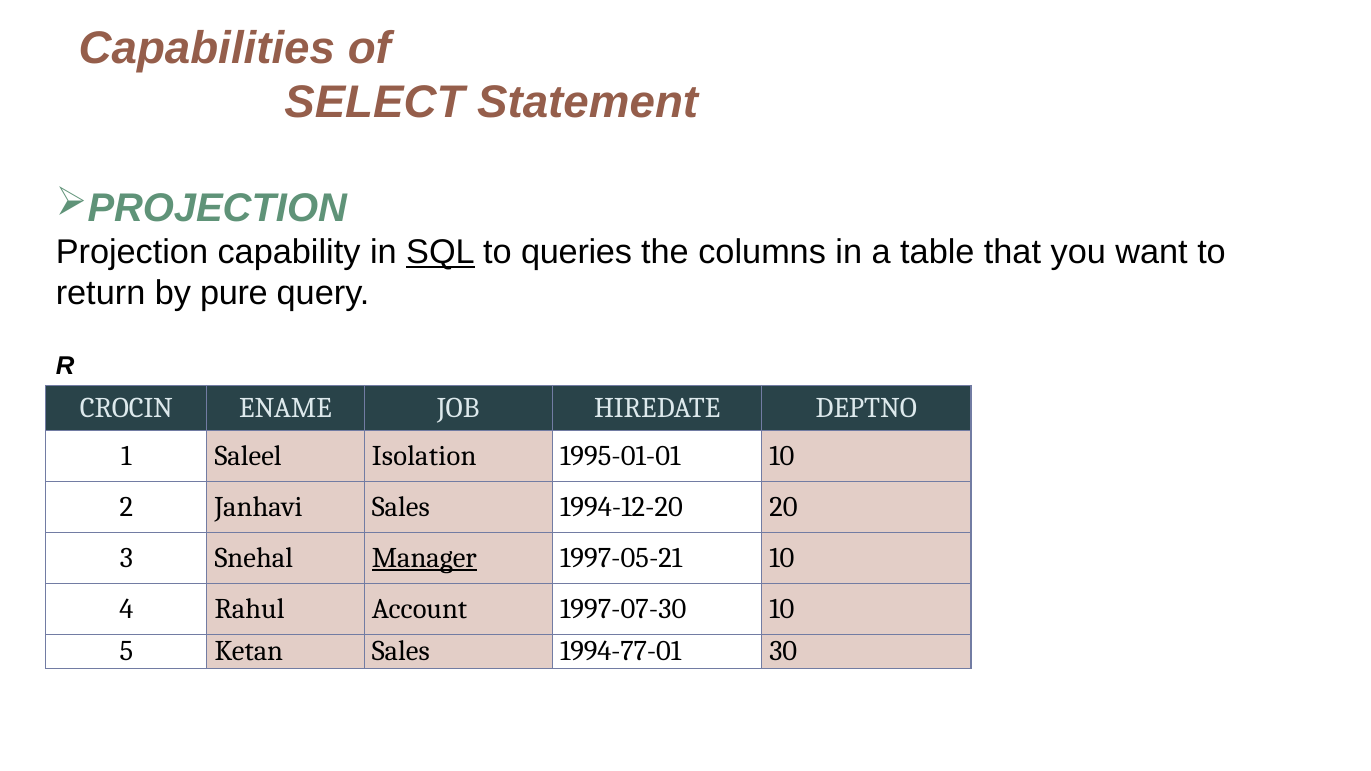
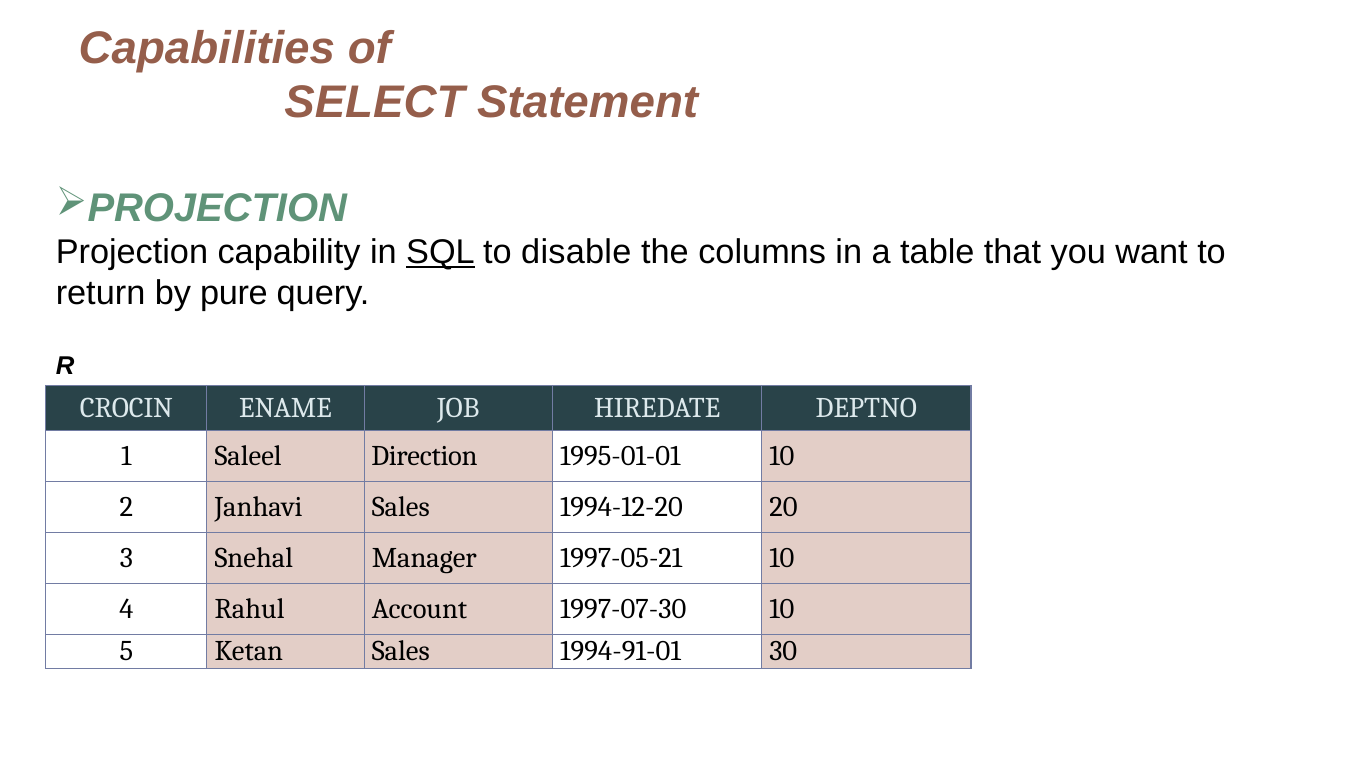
queries: queries -> disable
Isolation: Isolation -> Direction
Manager underline: present -> none
1994-77-01: 1994-77-01 -> 1994-91-01
